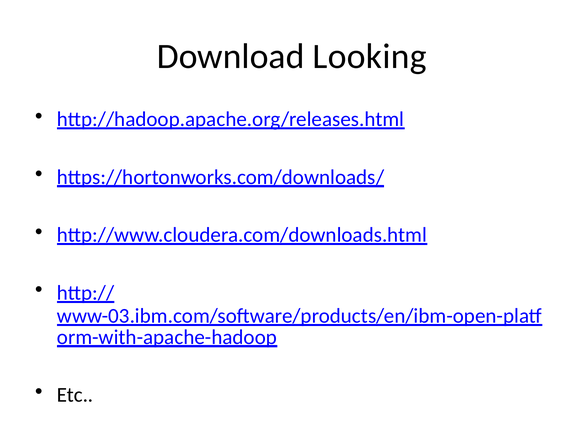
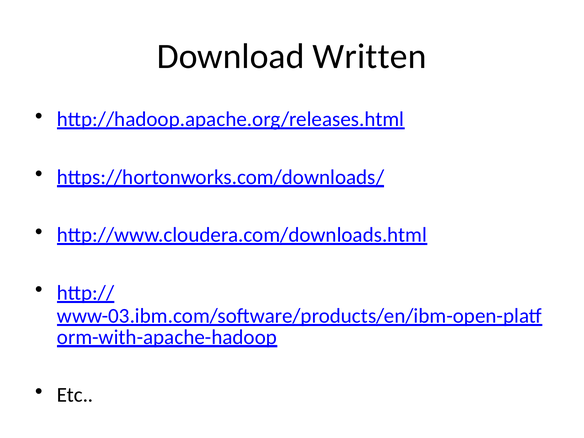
Looking: Looking -> Written
